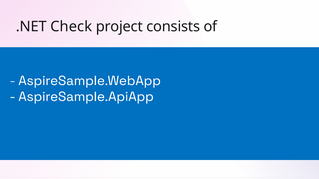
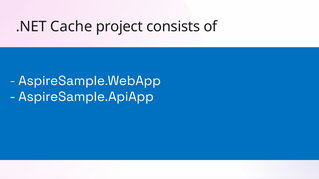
Check: Check -> Cache
